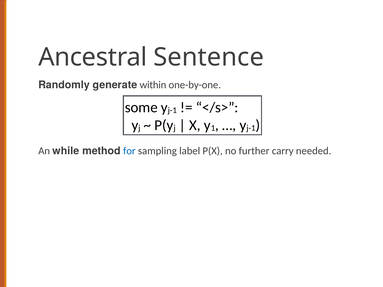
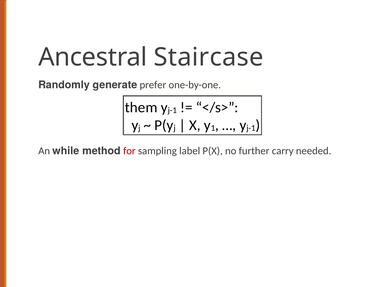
Sentence: Sentence -> Staircase
within: within -> prefer
some: some -> them
for colour: blue -> red
